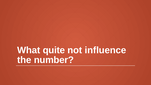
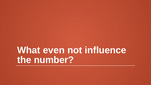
quite: quite -> even
